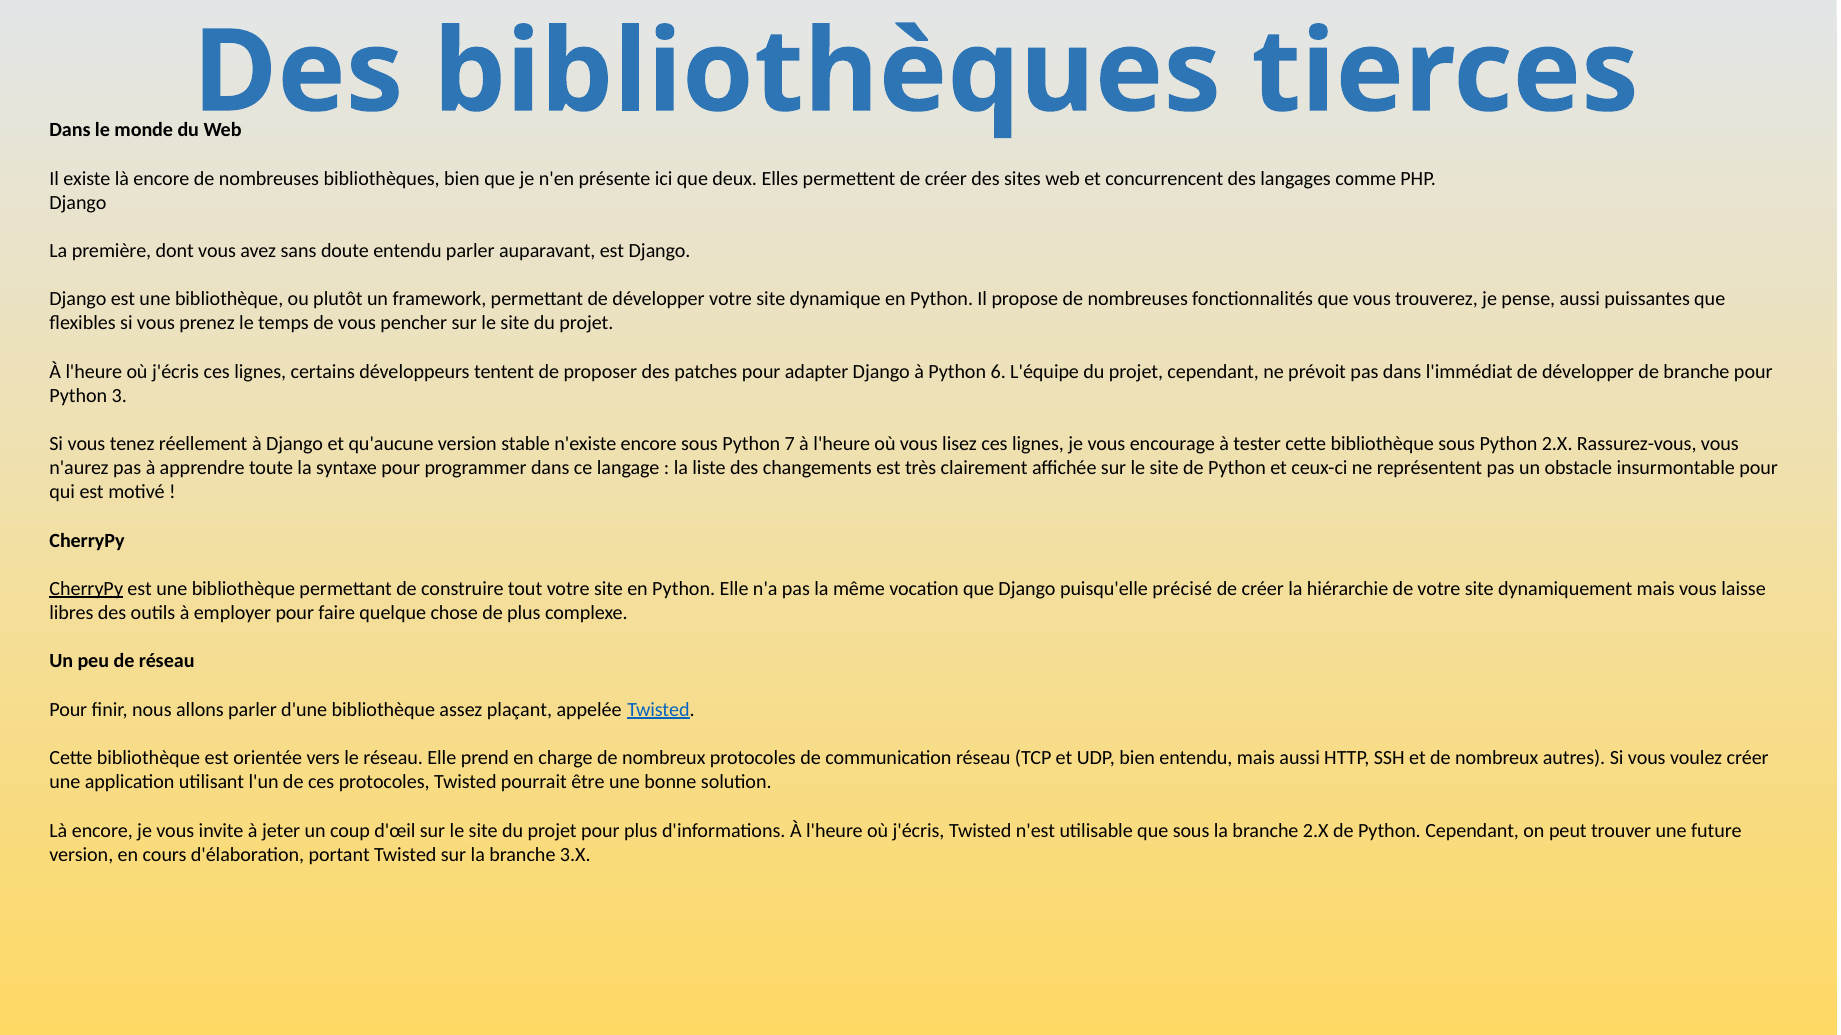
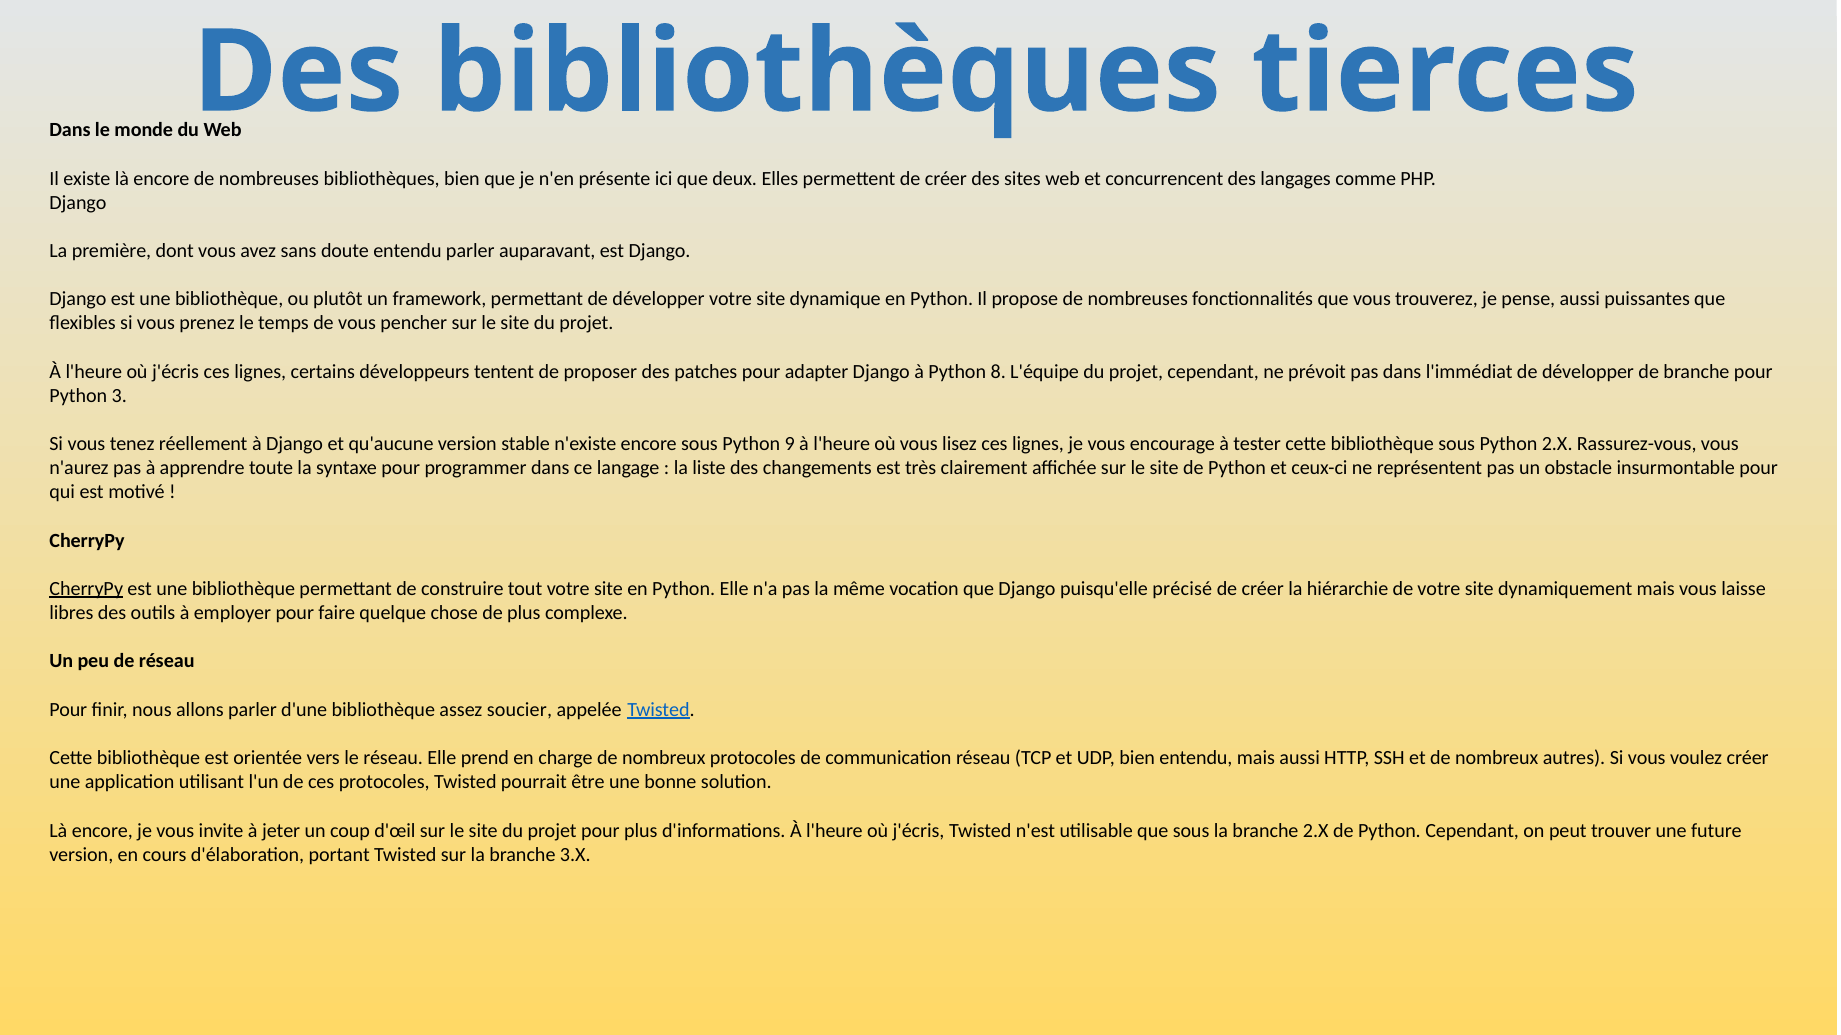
6: 6 -> 8
7: 7 -> 9
plaçant: plaçant -> soucier
